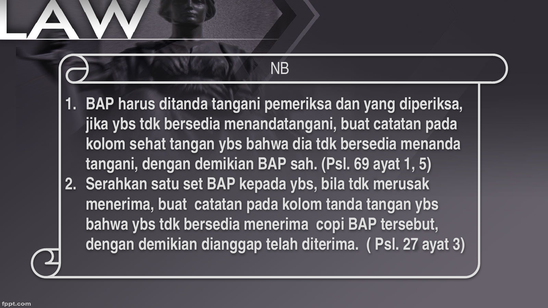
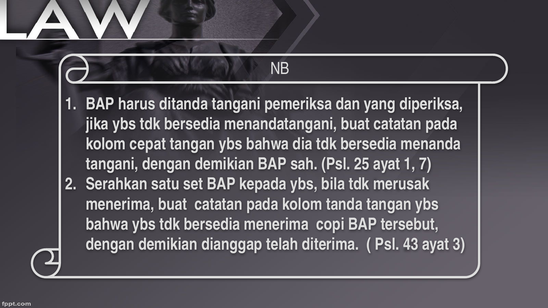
sehat: sehat -> cepat
69: 69 -> 25
5: 5 -> 7
27: 27 -> 43
